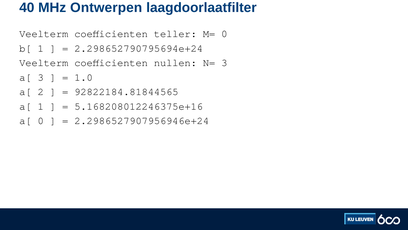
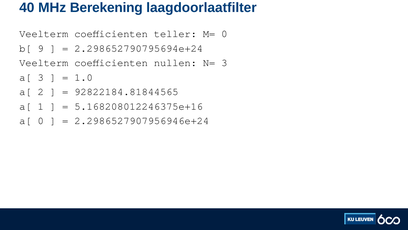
Ontwerpen: Ontwerpen -> Berekening
b[ 1: 1 -> 9
